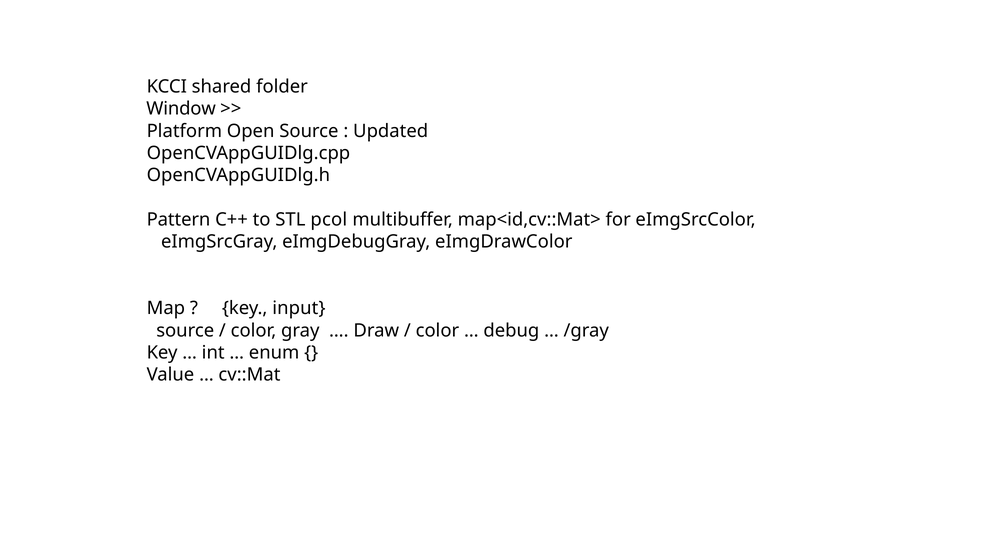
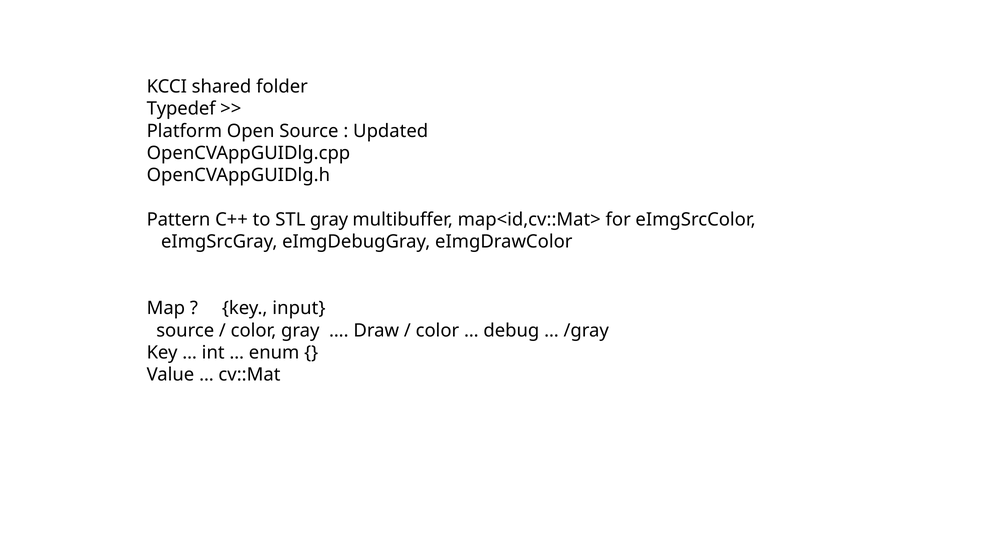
Window: Window -> Typedef
STL pcol: pcol -> gray
